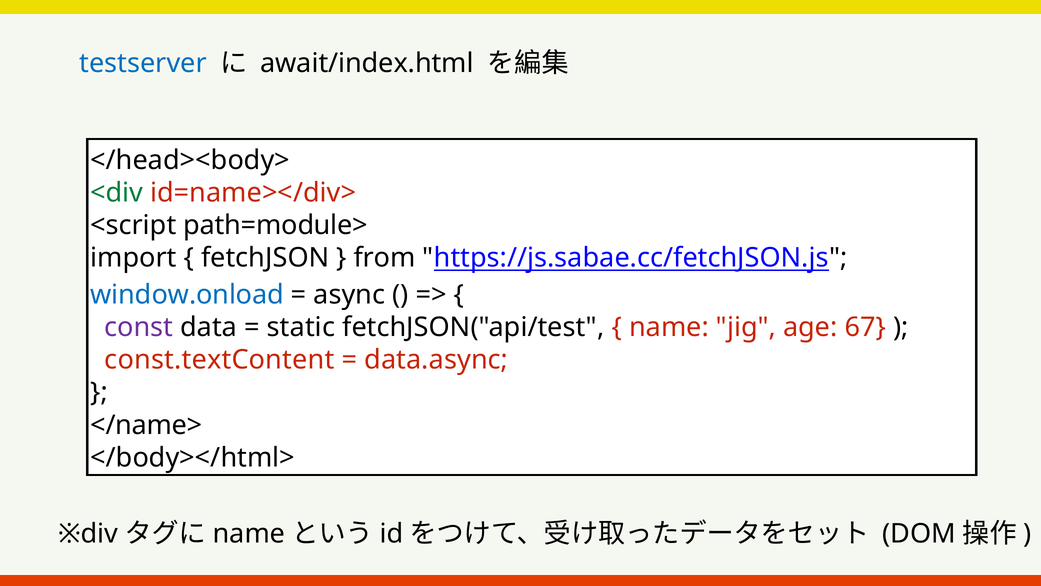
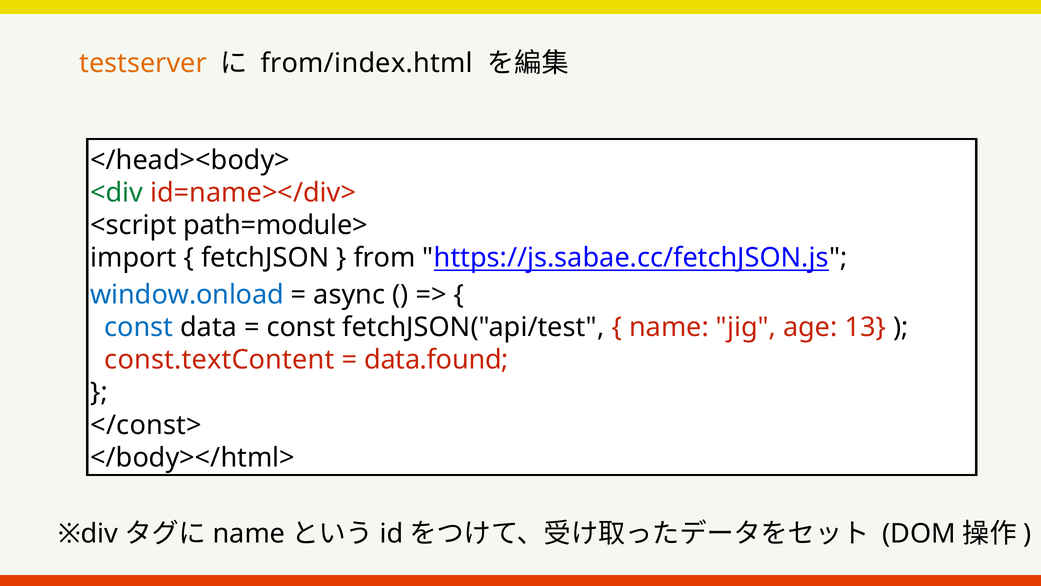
testserver colour: blue -> orange
await/index.html: await/index.html -> from/index.html
const at (139, 327) colour: purple -> blue
static at (301, 327): static -> const
67: 67 -> 13
data.async: data.async -> data.found
</name>: </name> -> </const>
